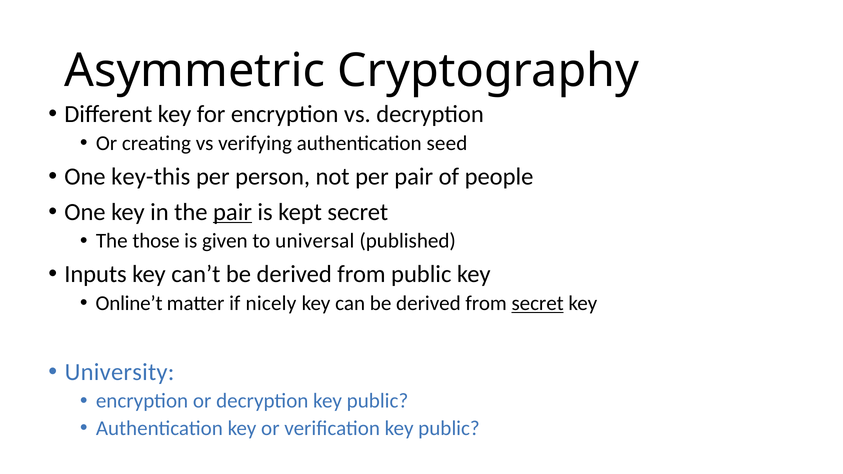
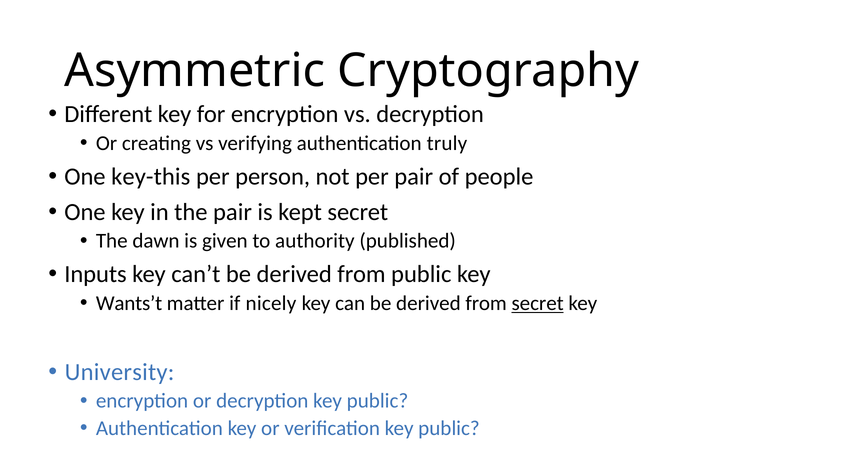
seed: seed -> truly
pair at (233, 212) underline: present -> none
those: those -> dawn
universal: universal -> authority
Online’t: Online’t -> Wants’t
